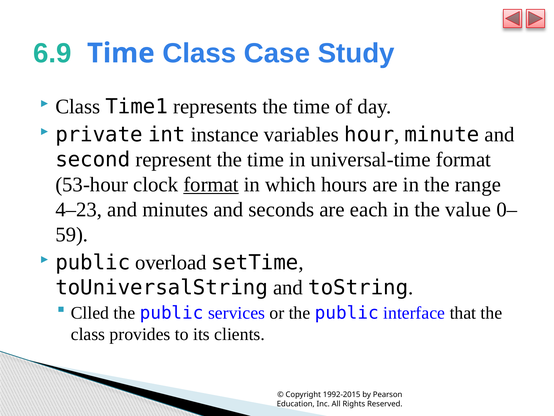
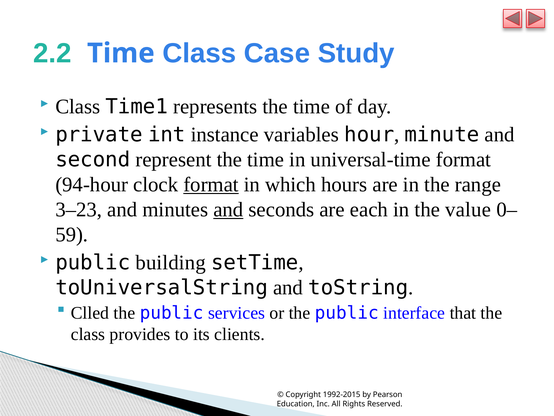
6.9: 6.9 -> 2.2
53-hour: 53-hour -> 94-hour
4–23: 4–23 -> 3–23
and at (228, 209) underline: none -> present
overload: overload -> building
